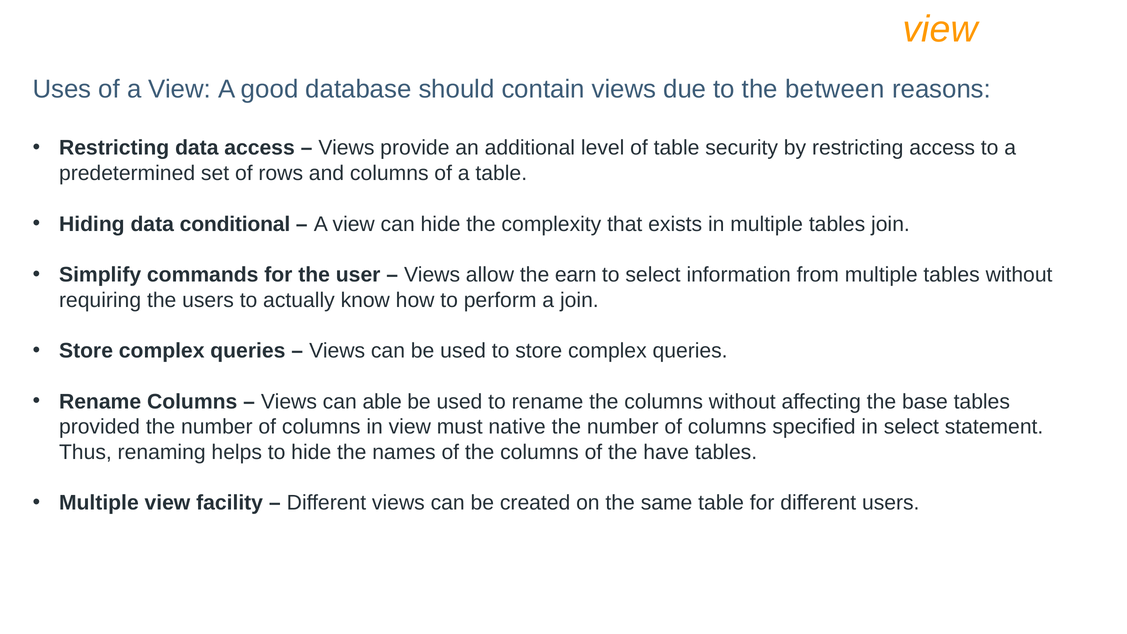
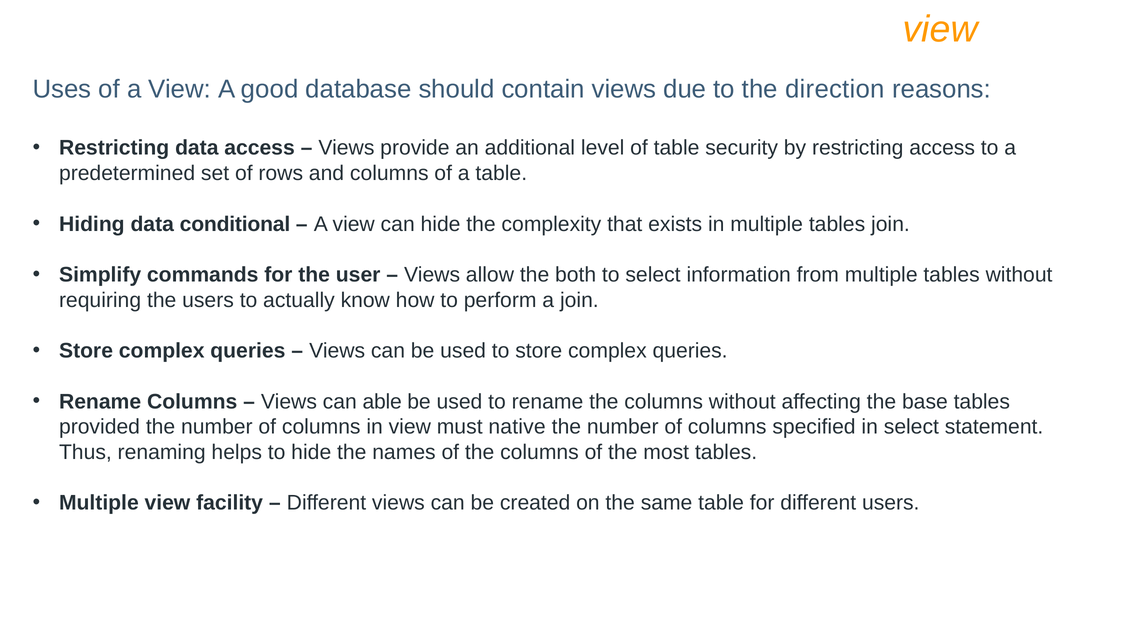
between: between -> direction
earn: earn -> both
have: have -> most
